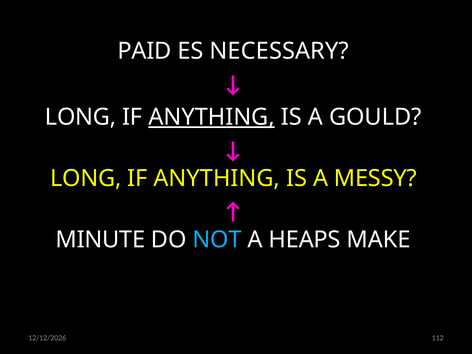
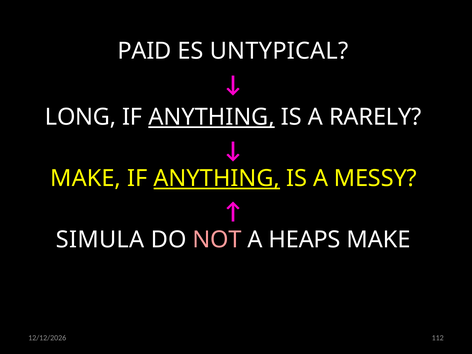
NECESSARY: NECESSARY -> UNTYPICAL
GOULD: GOULD -> RARELY
LONG at (86, 178): LONG -> MAKE
ANYTHING at (217, 178) underline: none -> present
MINUTE: MINUTE -> SIMULA
NOT colour: light blue -> pink
